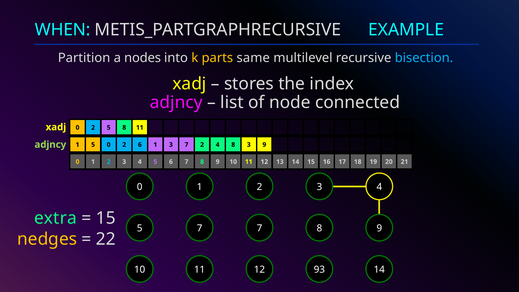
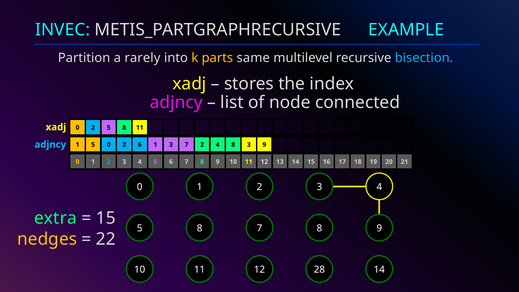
WHEN: WHEN -> INVEC
nodes: nodes -> rarely
adjncy at (50, 145) colour: light green -> light blue
7 at (200, 228): 7 -> 8
93: 93 -> 28
